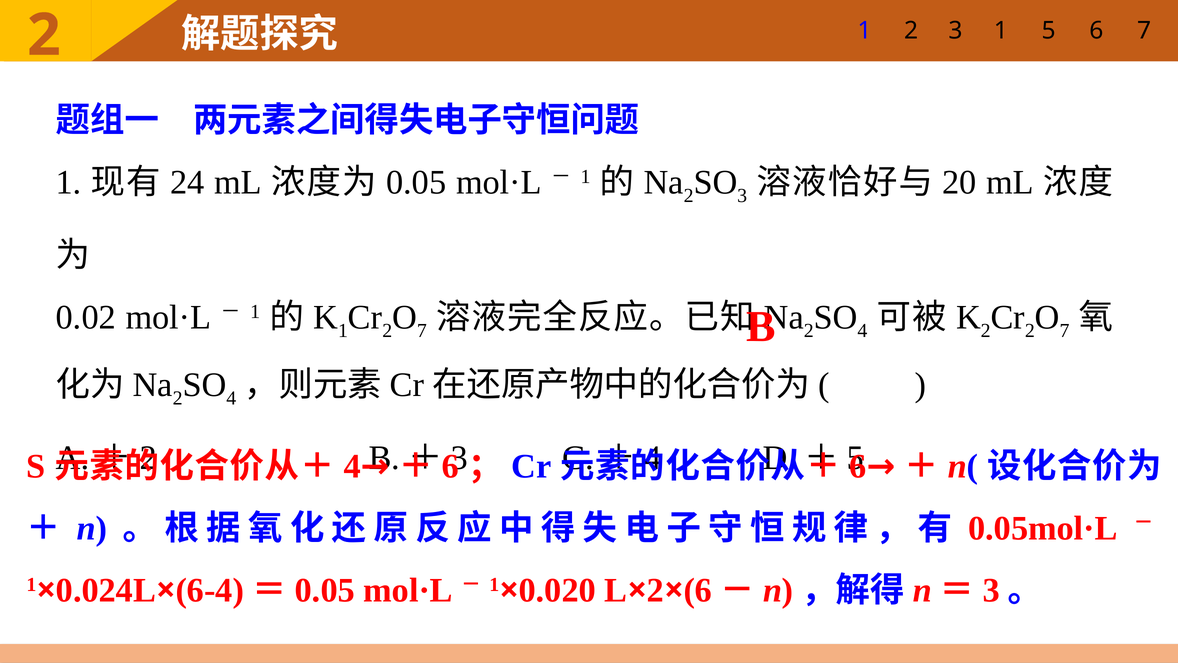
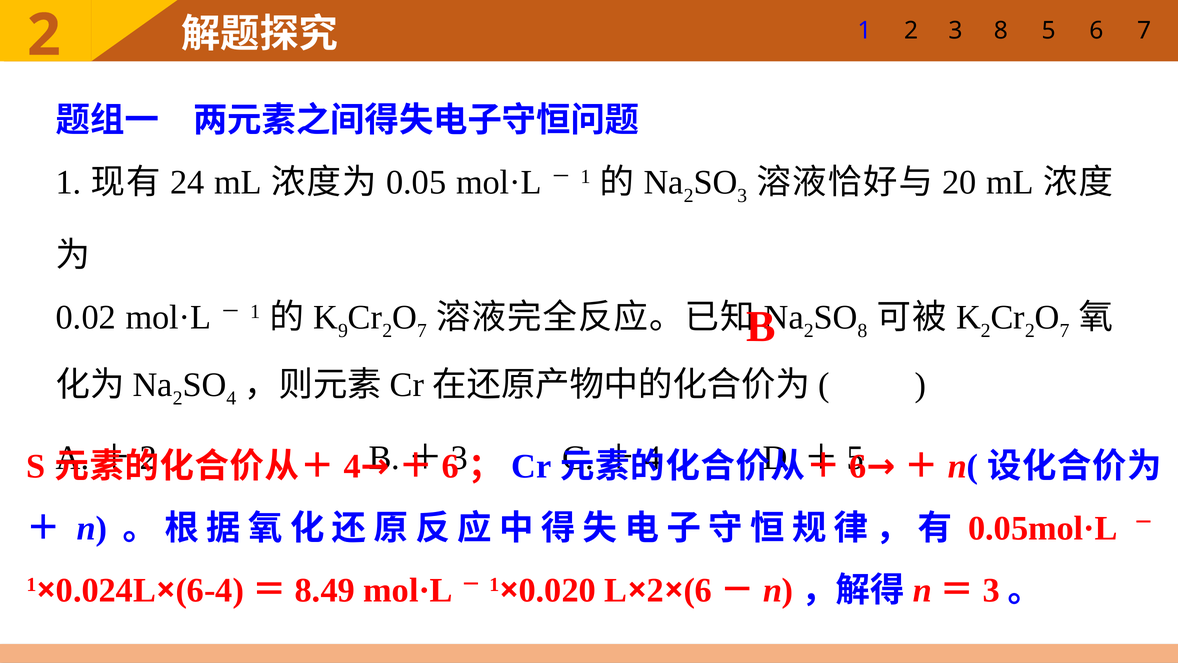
3 1: 1 -> 8
1 at (343, 331): 1 -> 9
4 at (862, 331): 4 -> 8
0.05 at (325, 590): 0.05 -> 8.49
